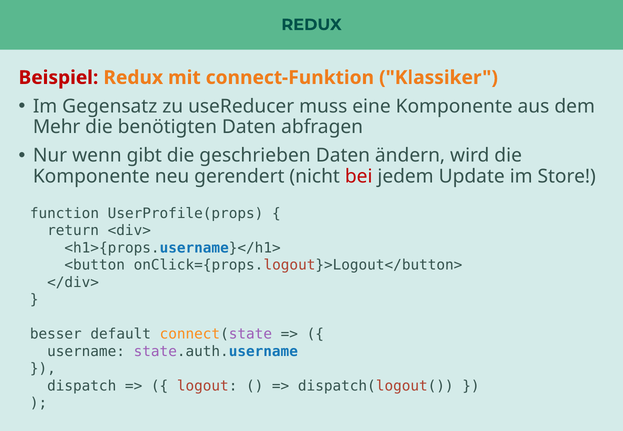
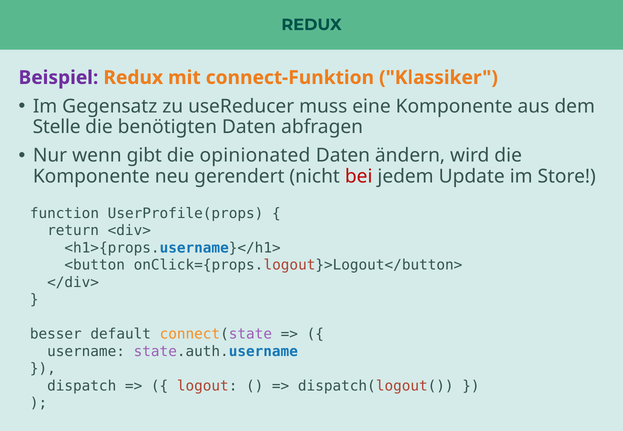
Beispiel colour: red -> purple
Mehr: Mehr -> Stelle
geschrieben: geschrieben -> opinionated
